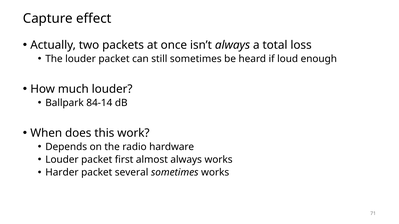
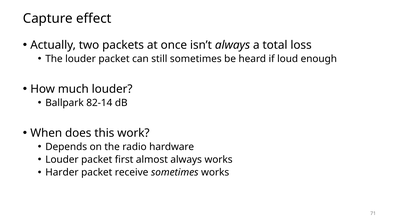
84-14: 84-14 -> 82-14
several: several -> receive
